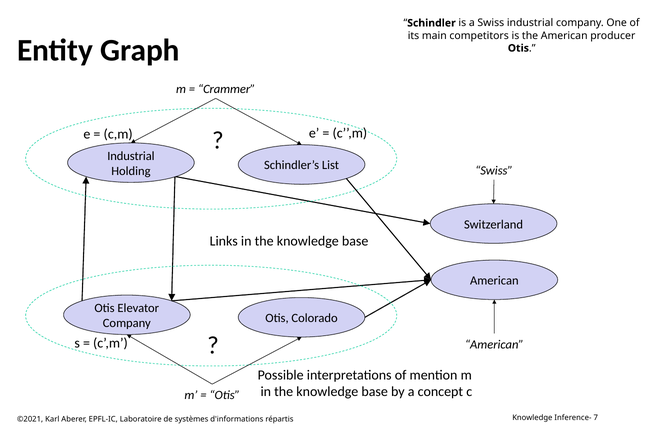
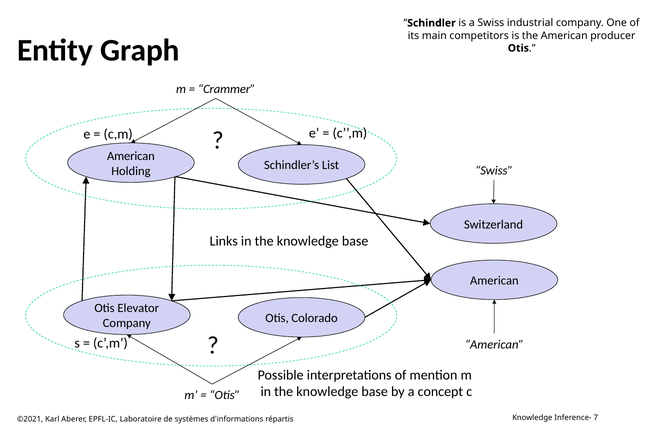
Industrial at (131, 156): Industrial -> American
